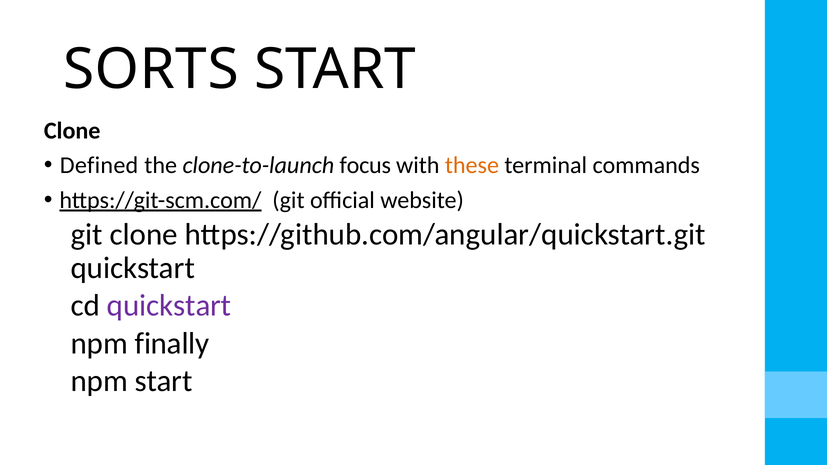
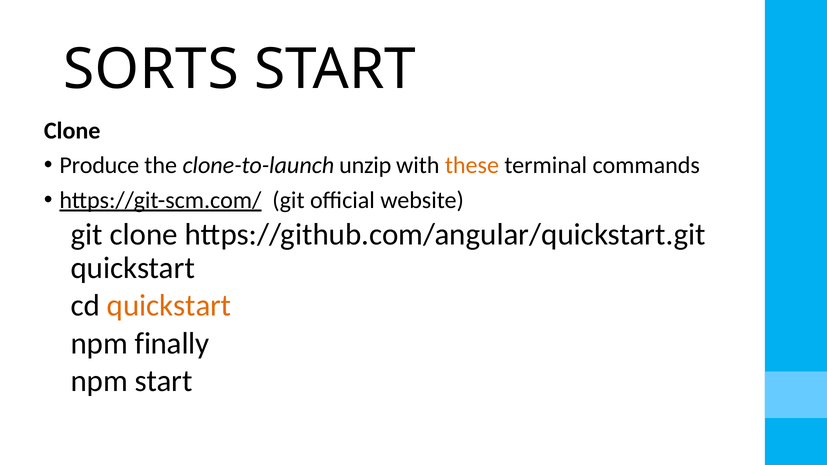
Defined: Defined -> Produce
focus: focus -> unzip
quickstart at (169, 306) colour: purple -> orange
